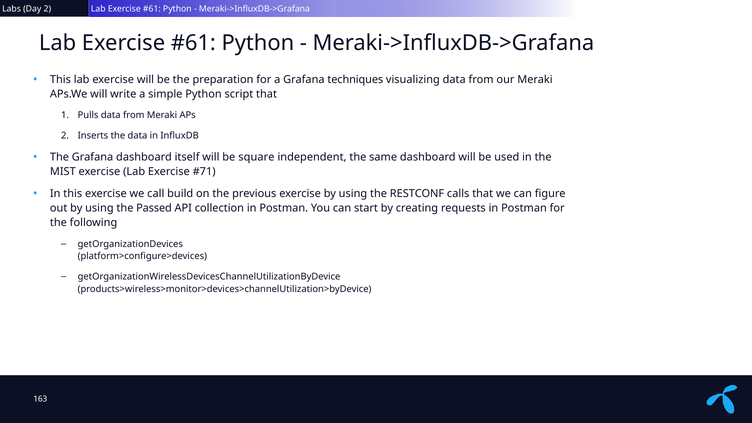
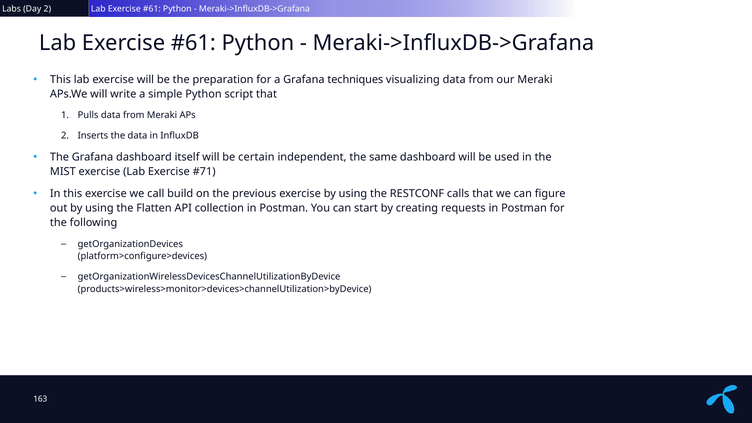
square: square -> certain
Passed: Passed -> Flatten
